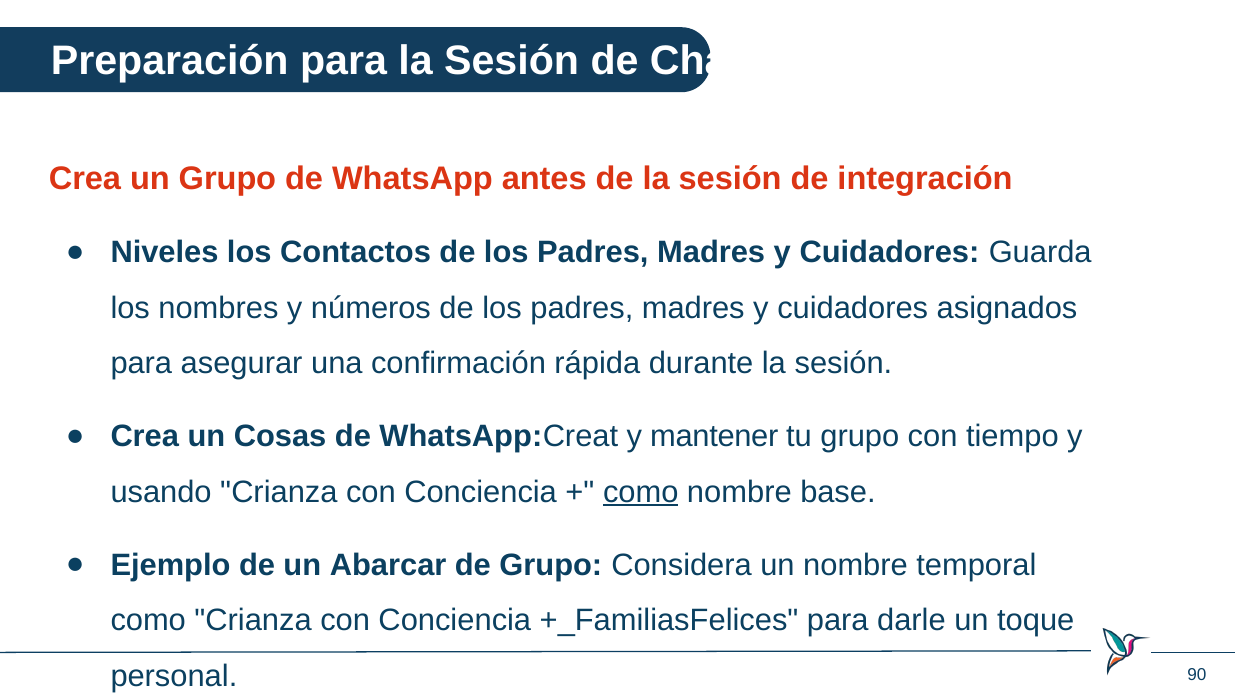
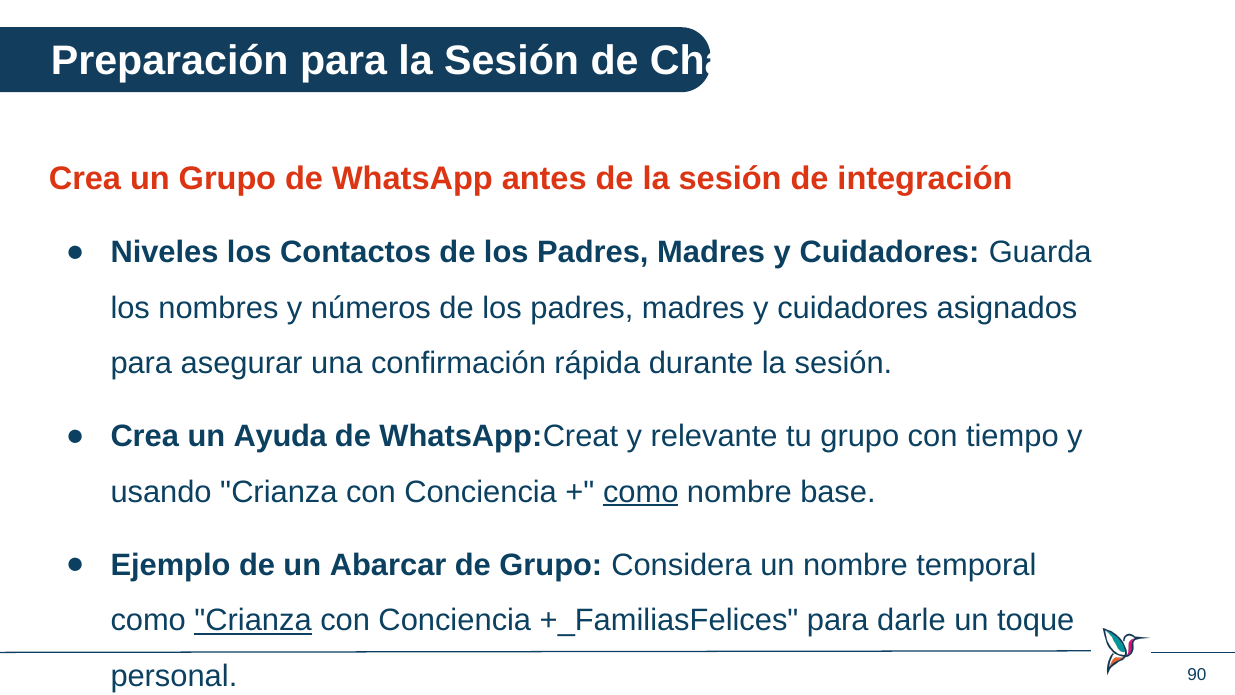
Cosas: Cosas -> Ayuda
mantener: mantener -> relevante
Crianza at (253, 620) underline: none -> present
